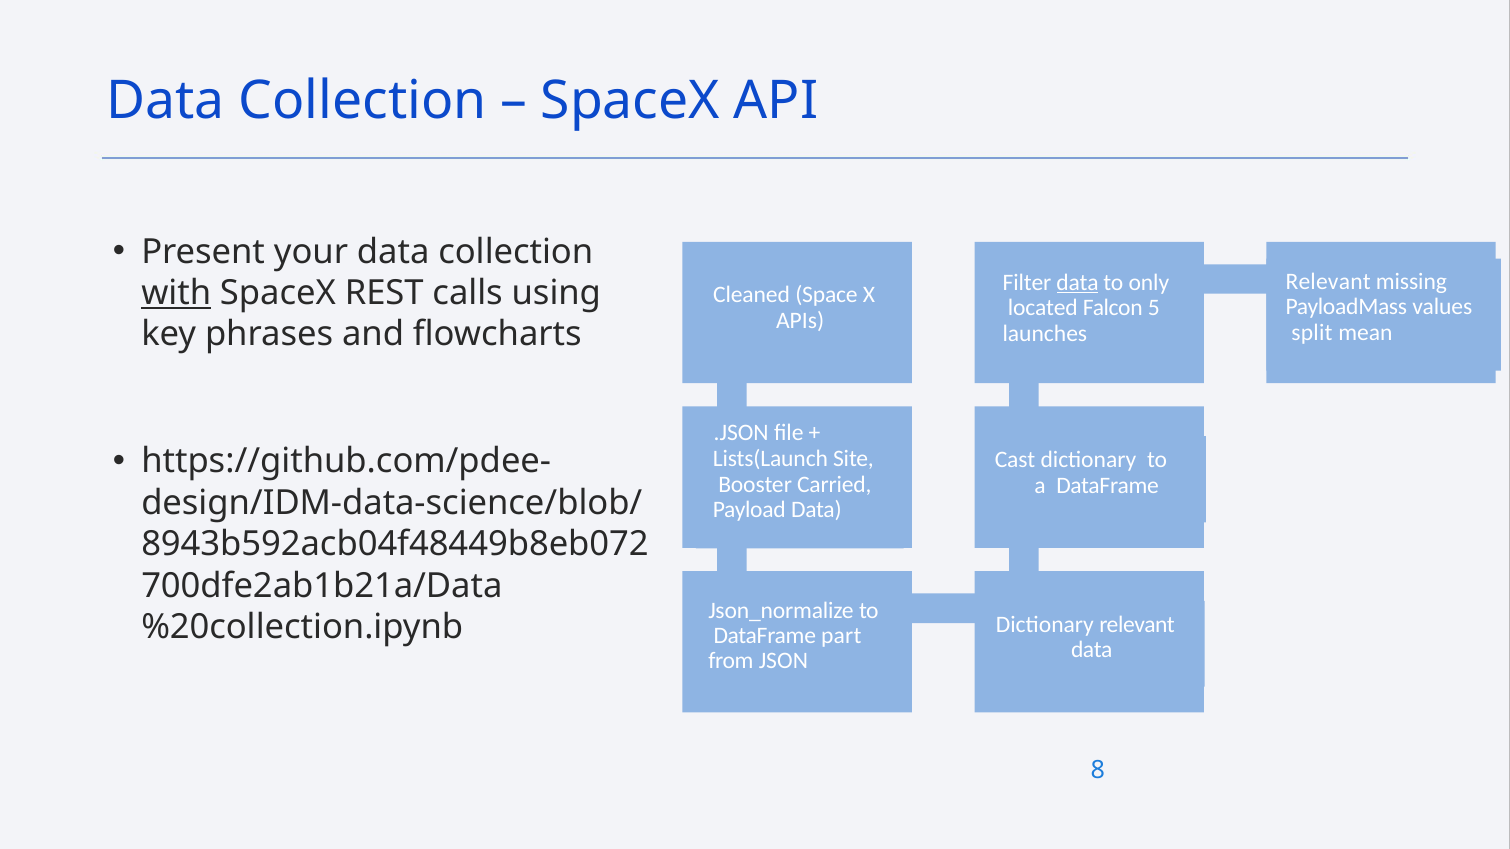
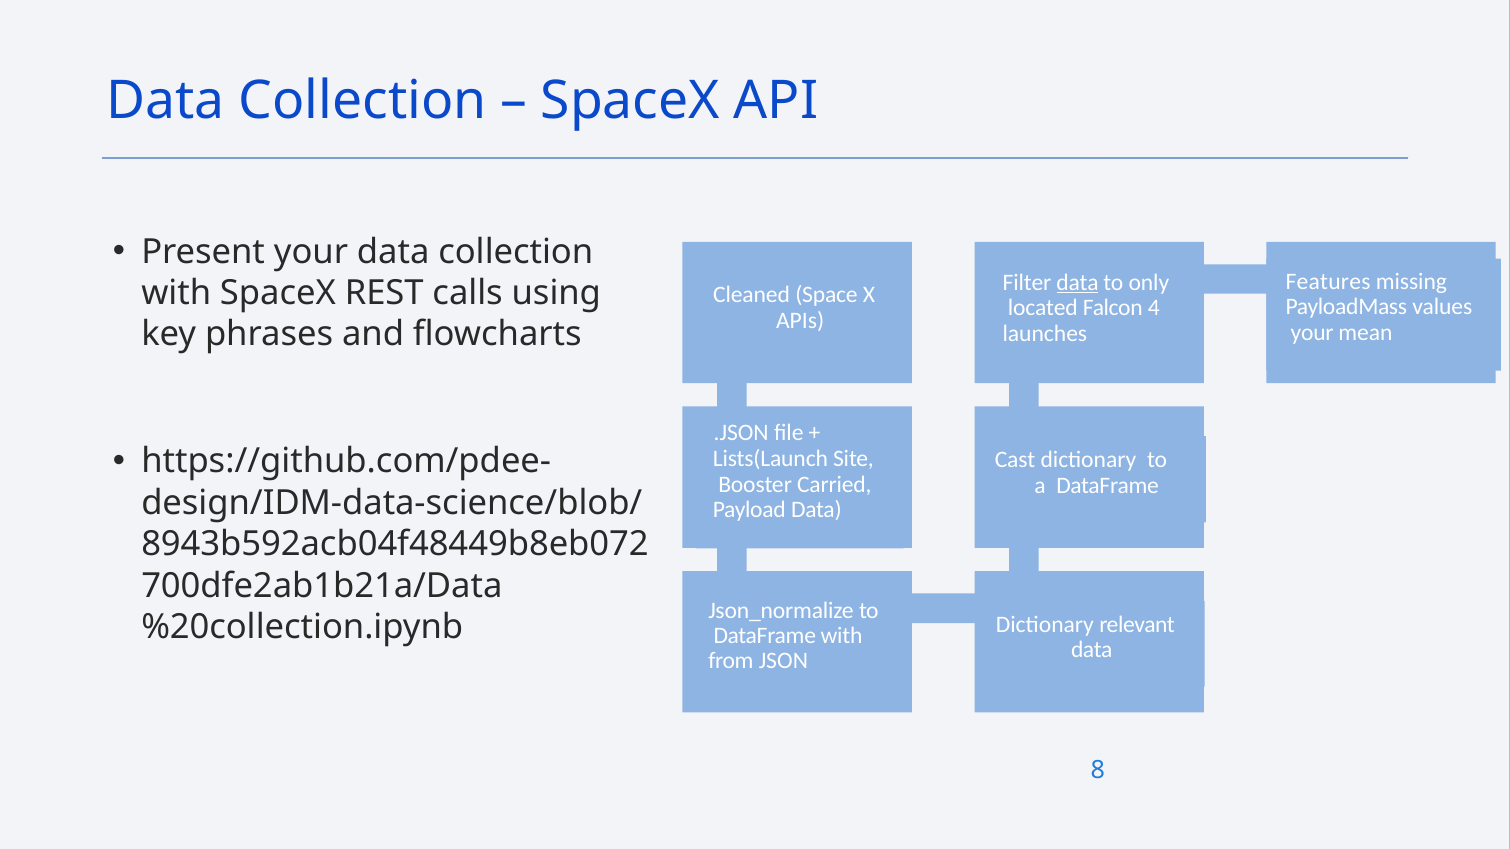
Relevant at (1328, 281): Relevant -> Features
with at (176, 293) underline: present -> none
5: 5 -> 4
split at (1312, 333): split -> your
DataFrame part: part -> with
